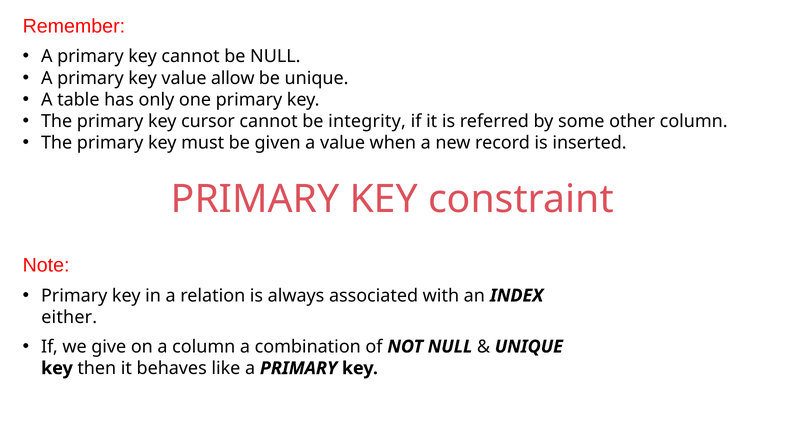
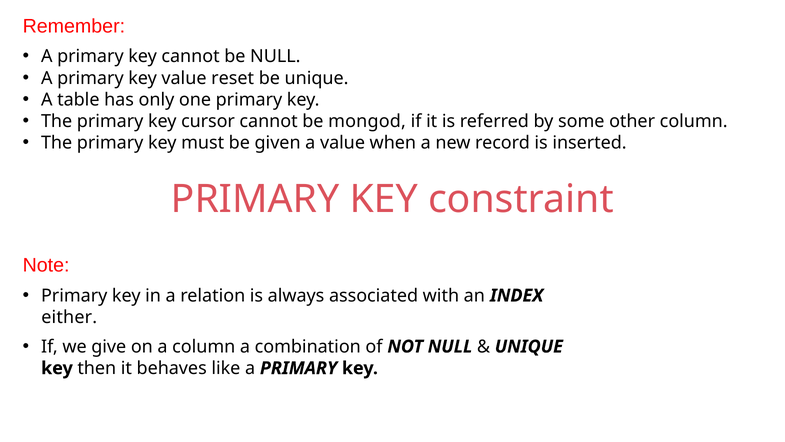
allow: allow -> reset
integrity: integrity -> mongod
